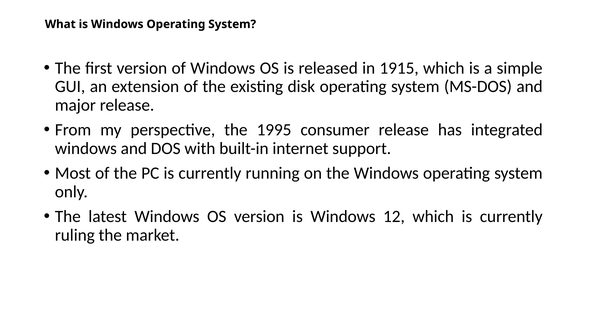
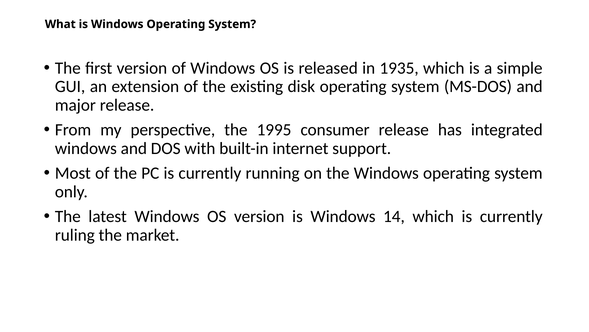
1915: 1915 -> 1935
12: 12 -> 14
